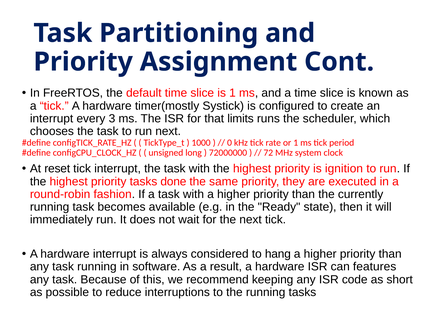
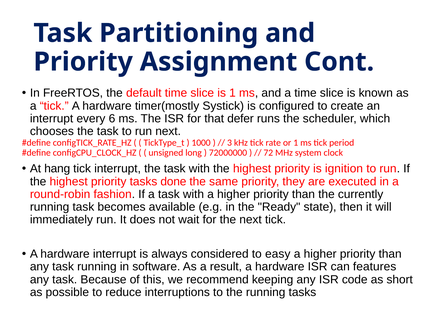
3: 3 -> 6
limits: limits -> defer
0: 0 -> 3
reset: reset -> hang
hang: hang -> easy
